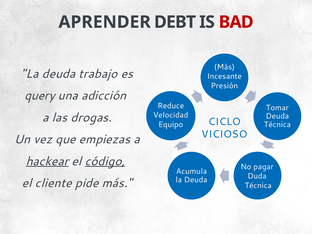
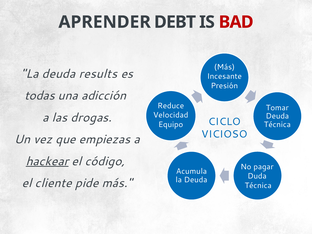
trabajo: trabajo -> results
query: query -> todas
código underline: present -> none
